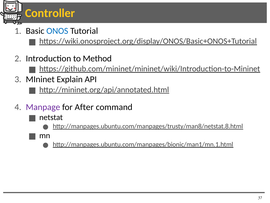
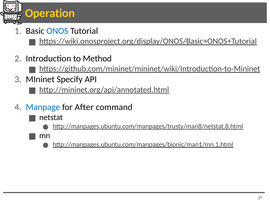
Controller: Controller -> Operation
Explain: Explain -> Specify
Manpage colour: purple -> blue
